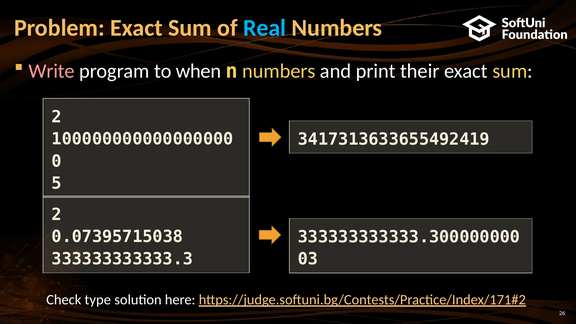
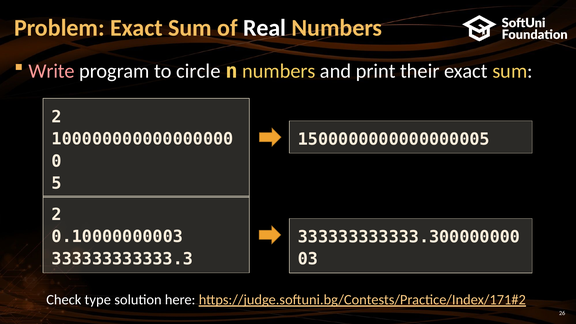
Real colour: light blue -> white
when: when -> circle
3417313633655492419: 3417313633655492419 -> 1500000000000000005
0.07395715038: 0.07395715038 -> 0.10000000003
